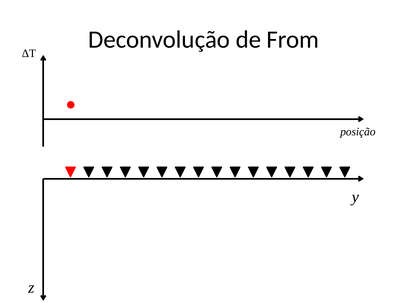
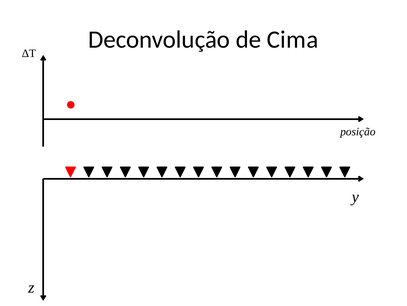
From: From -> Cima
